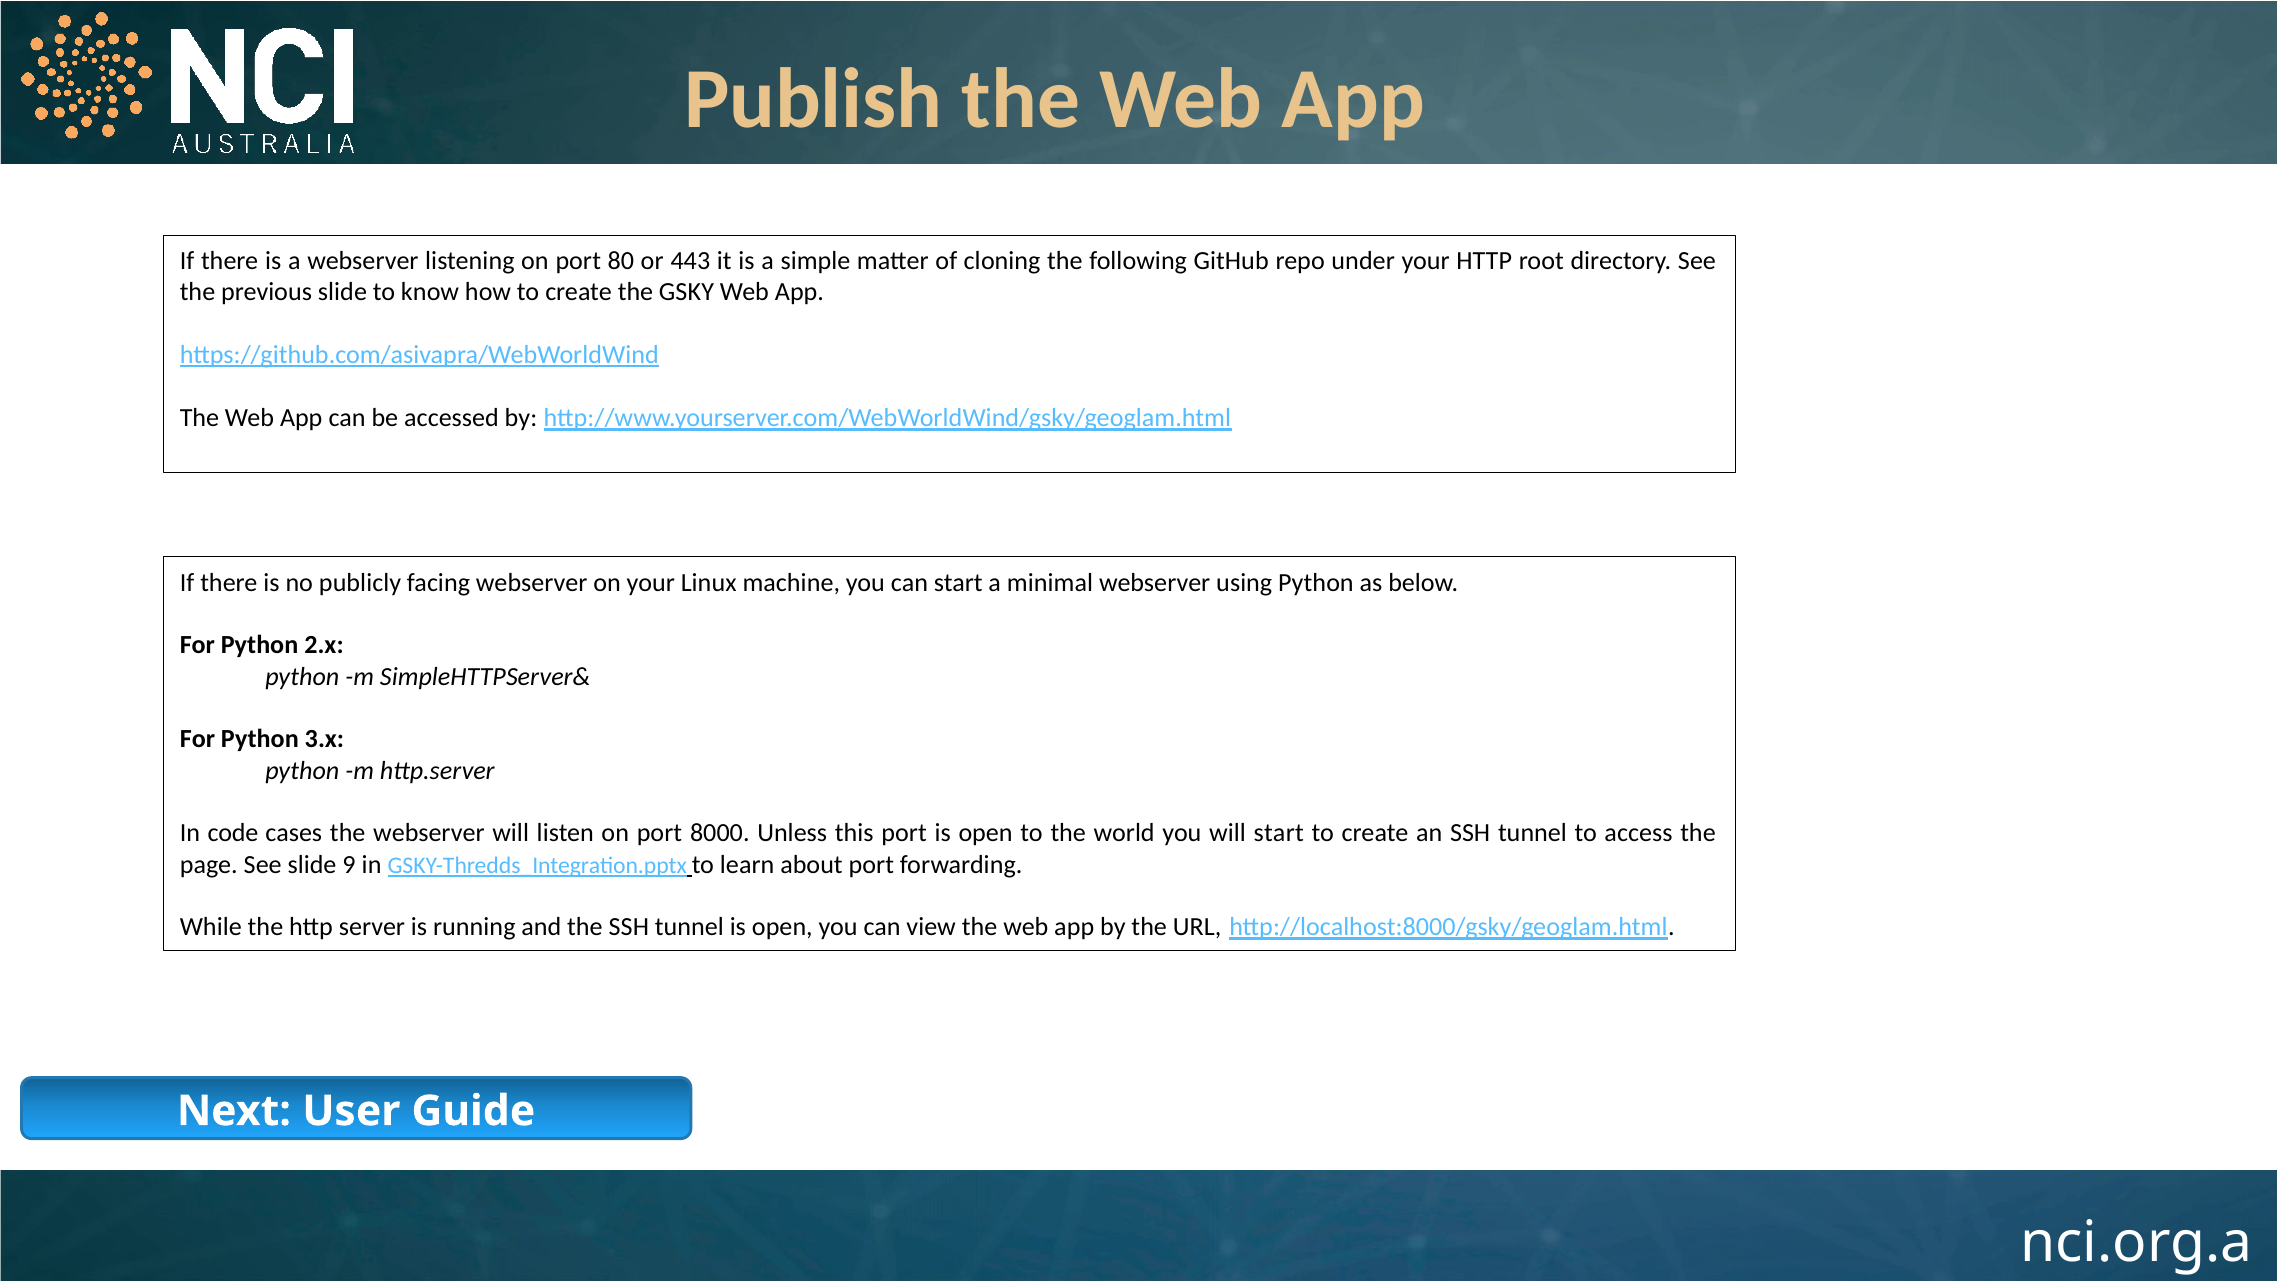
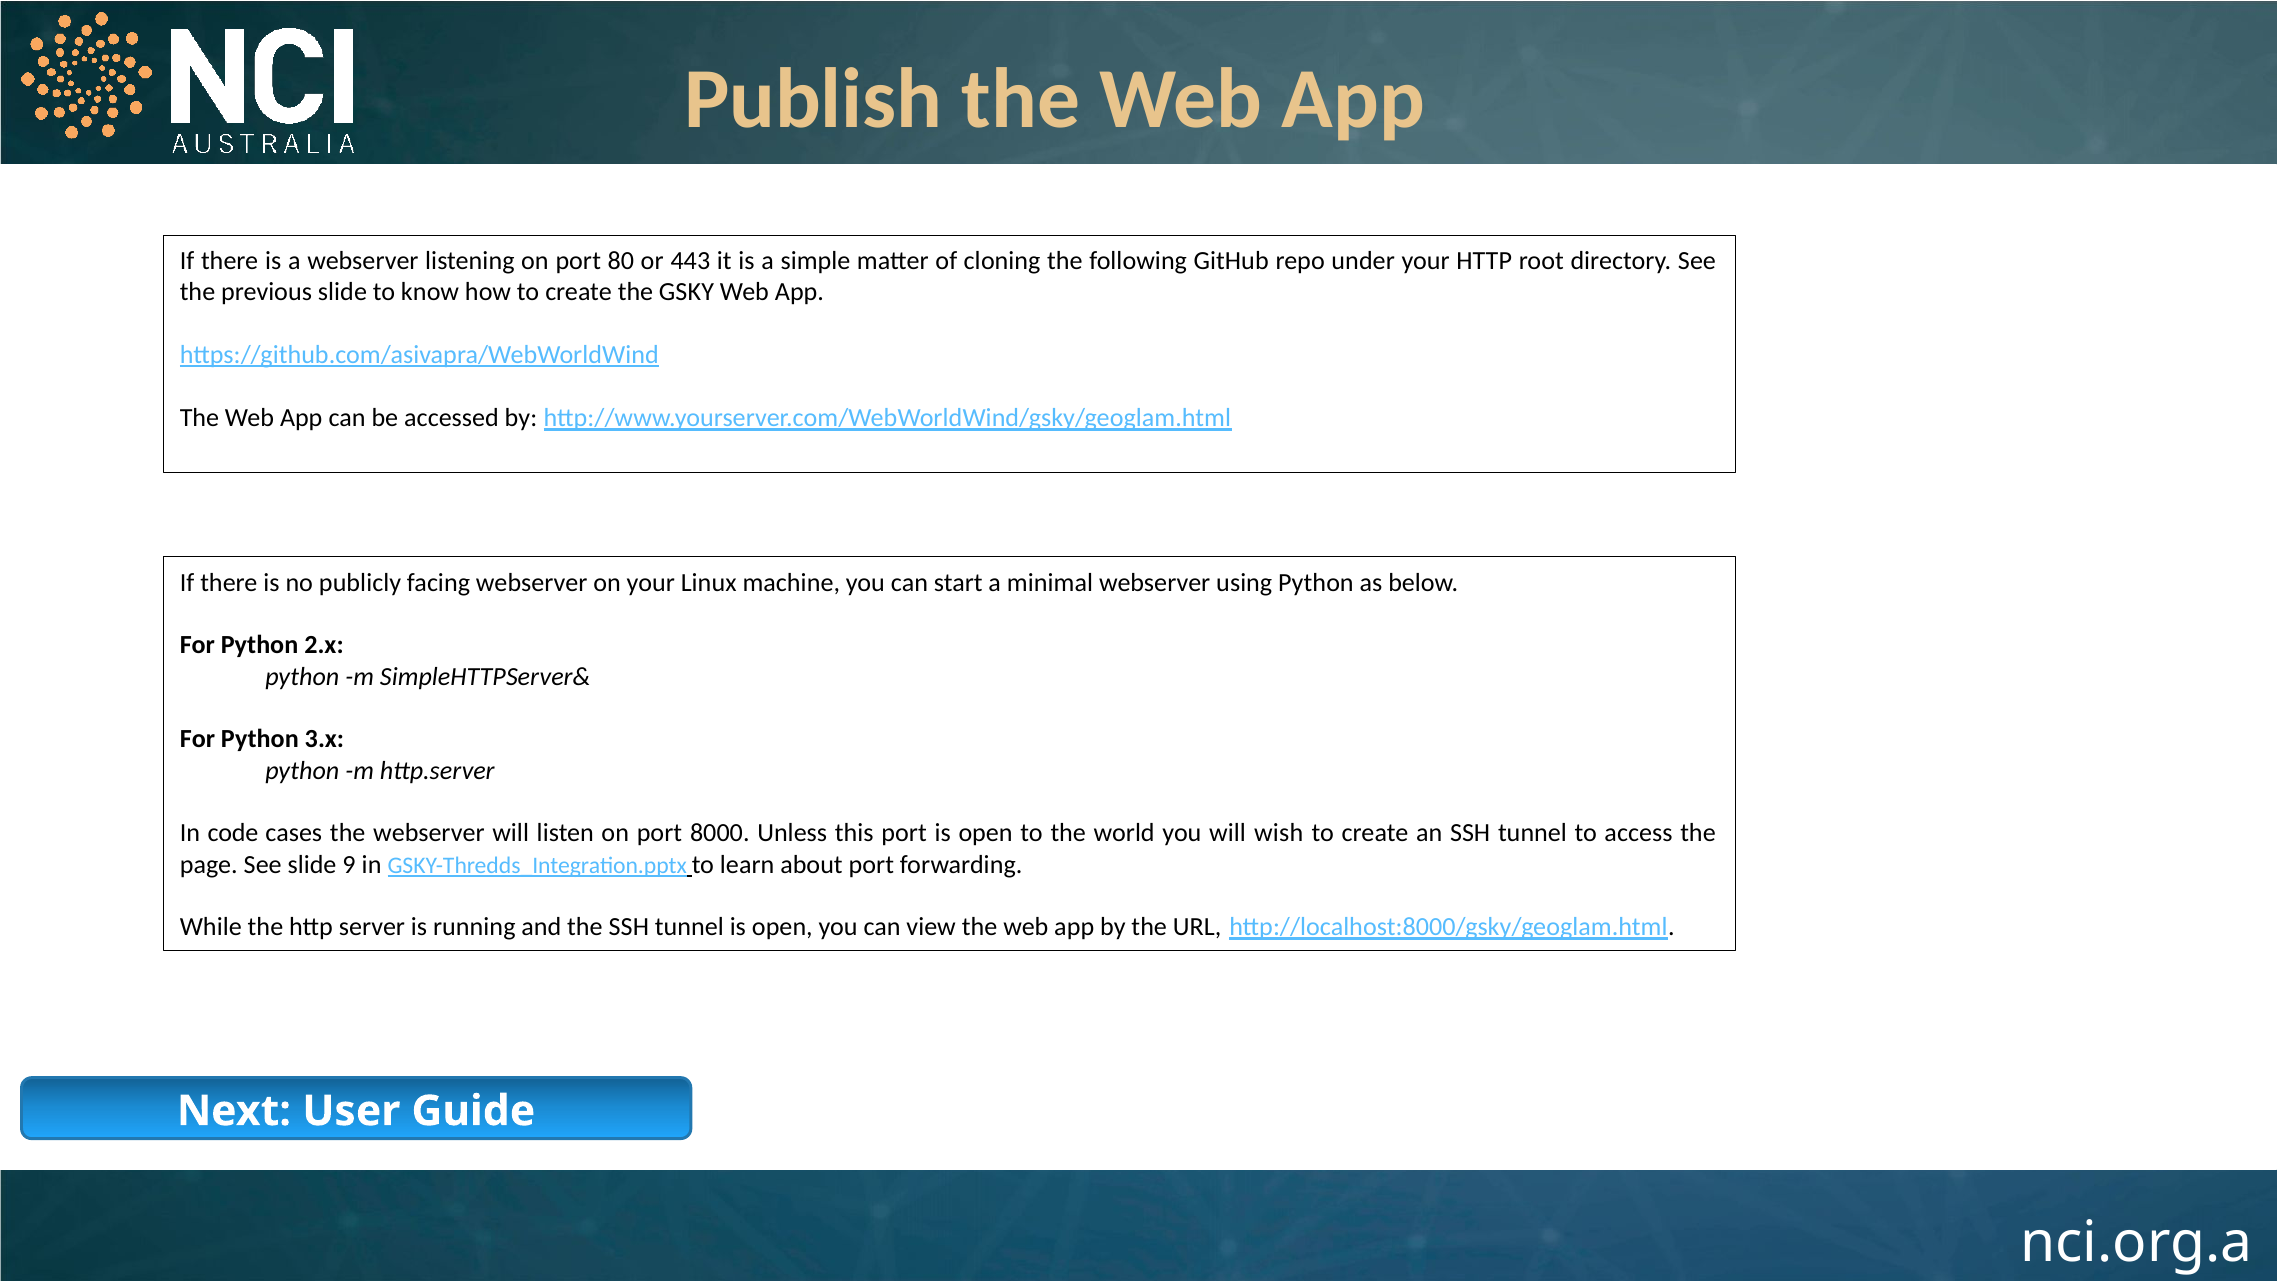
will start: start -> wish
